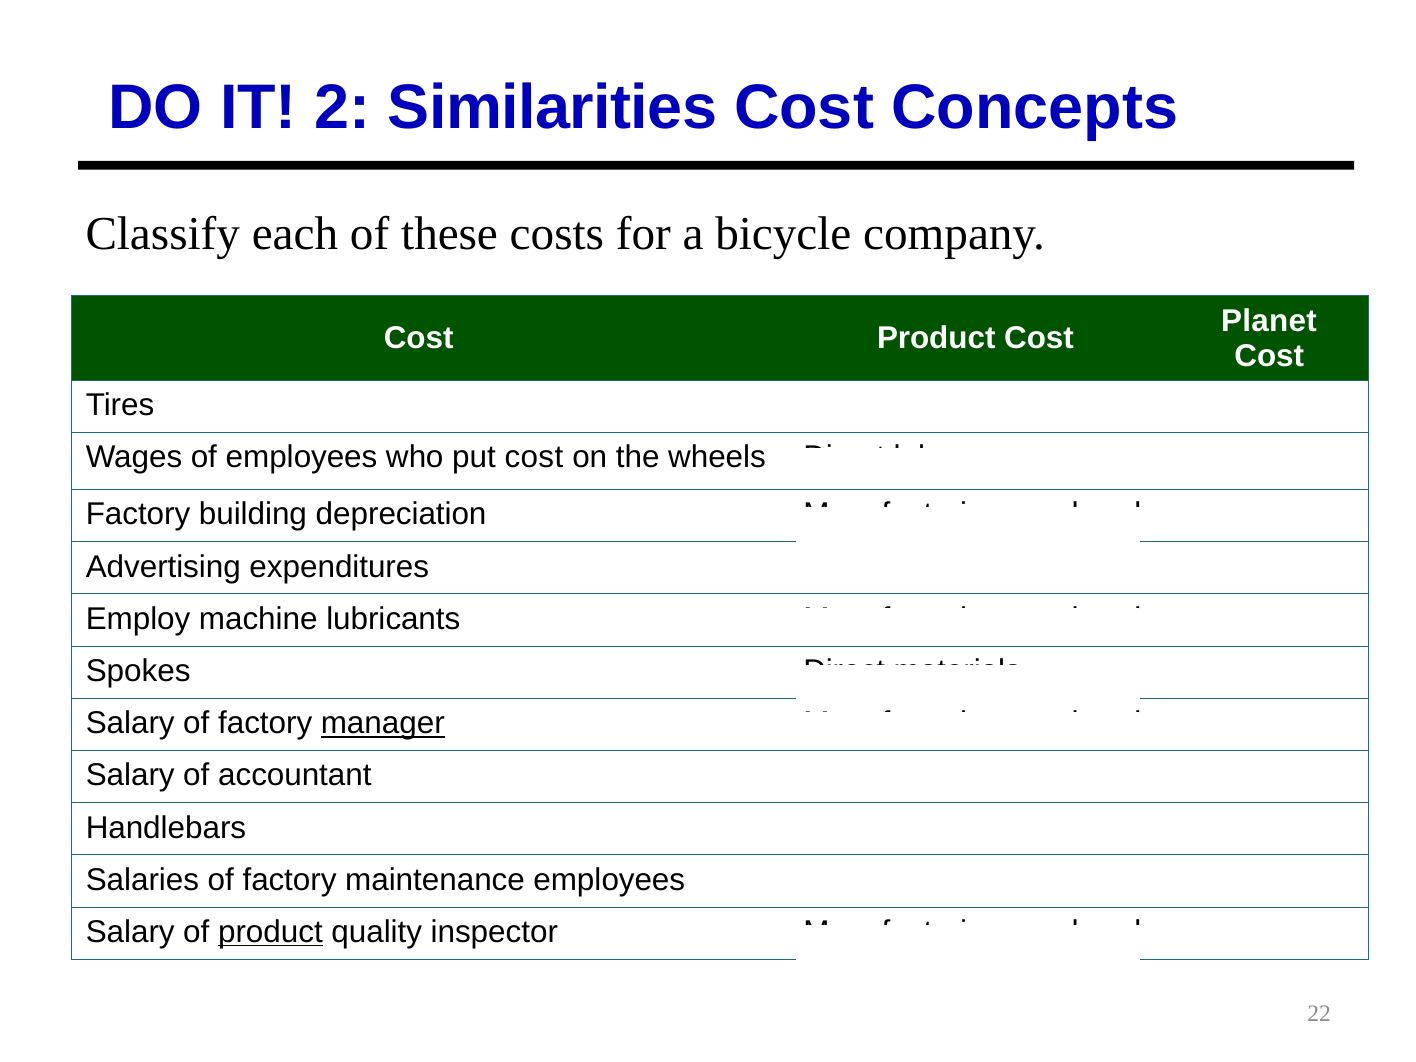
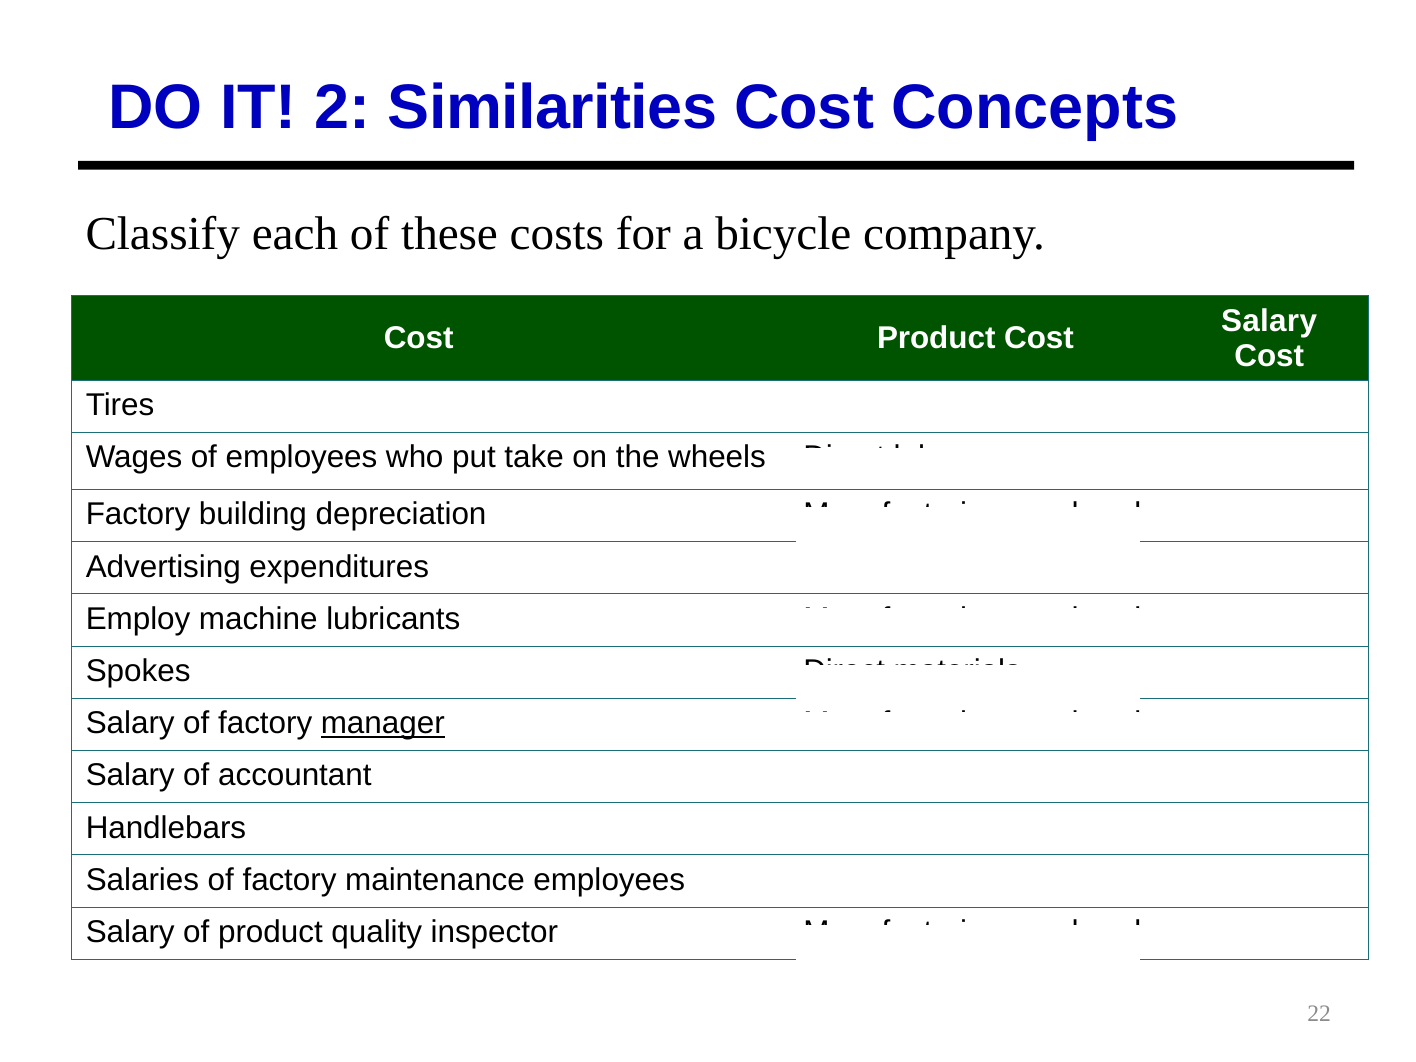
Planet at (1269, 321): Planet -> Salary
put cost: cost -> take
product at (270, 932) underline: present -> none
